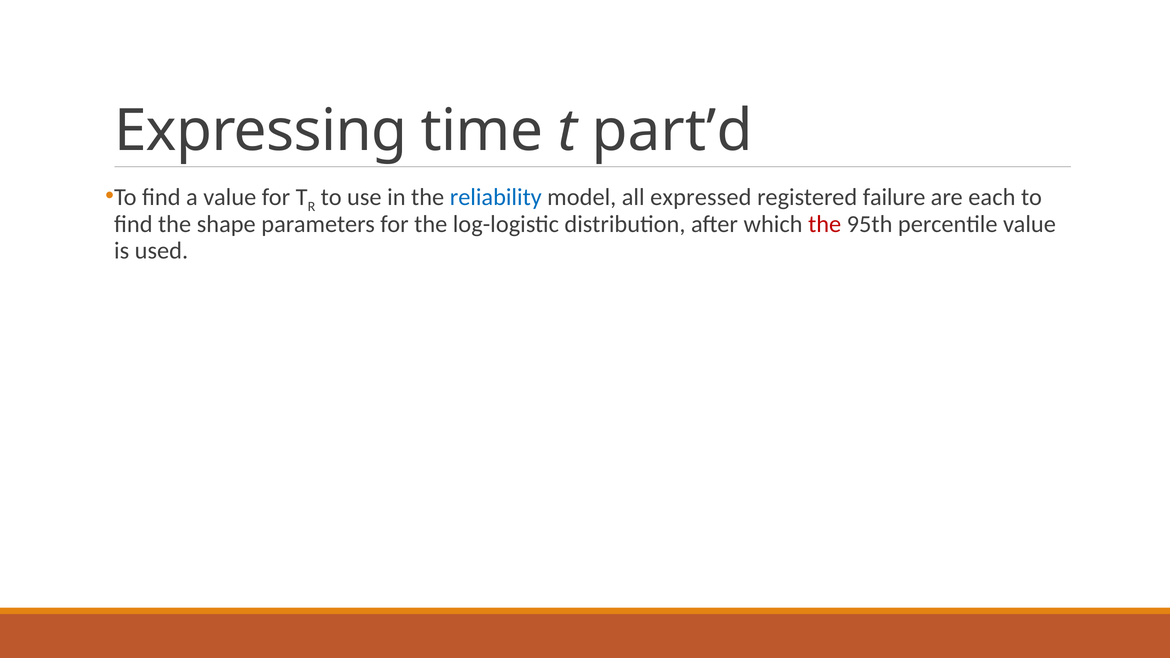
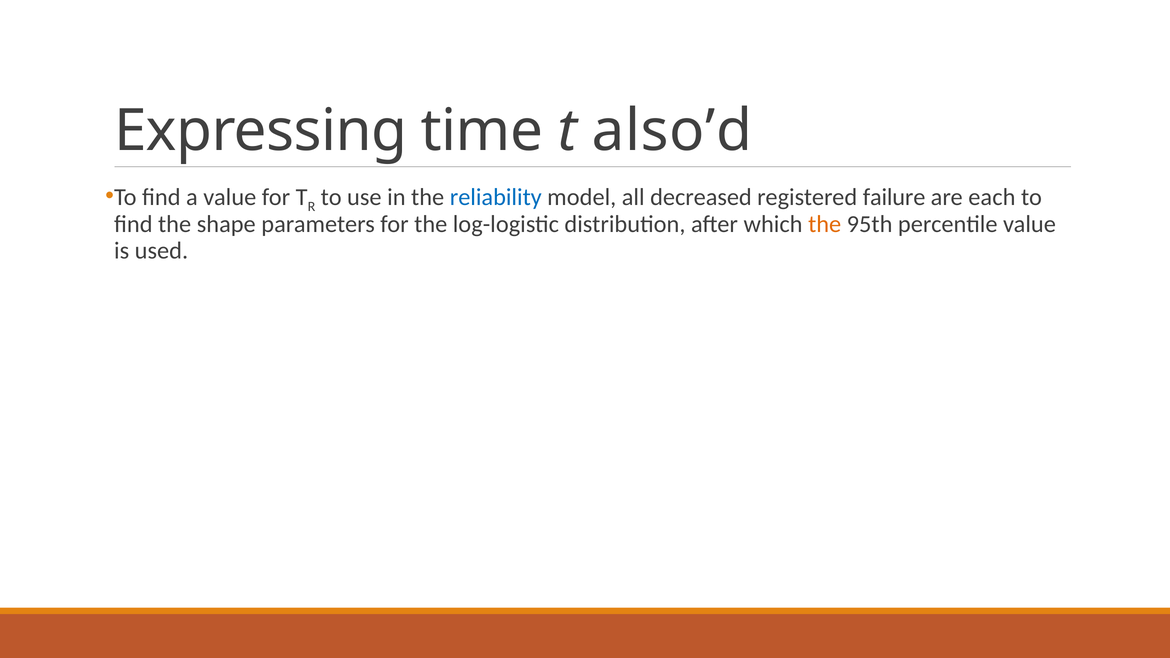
part’d: part’d -> also’d
expressed: expressed -> decreased
the at (825, 224) colour: red -> orange
